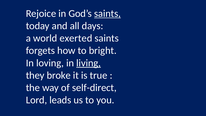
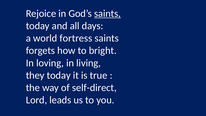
exerted: exerted -> fortress
living underline: present -> none
they broke: broke -> today
